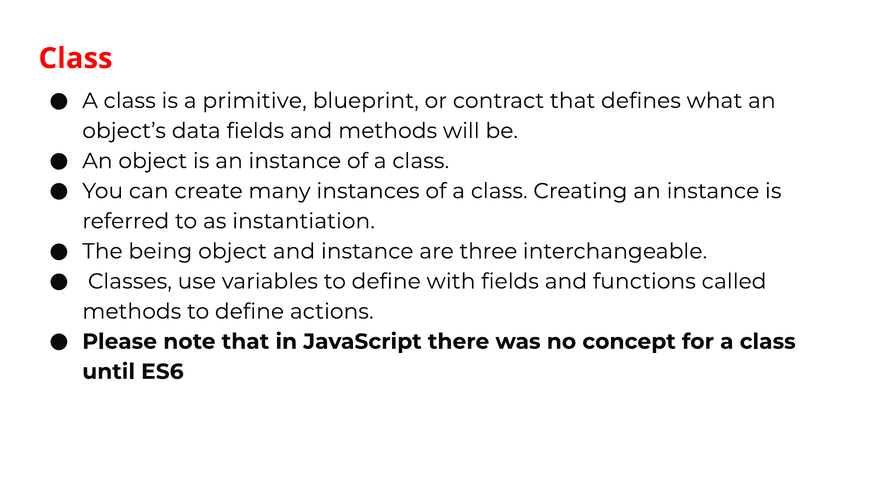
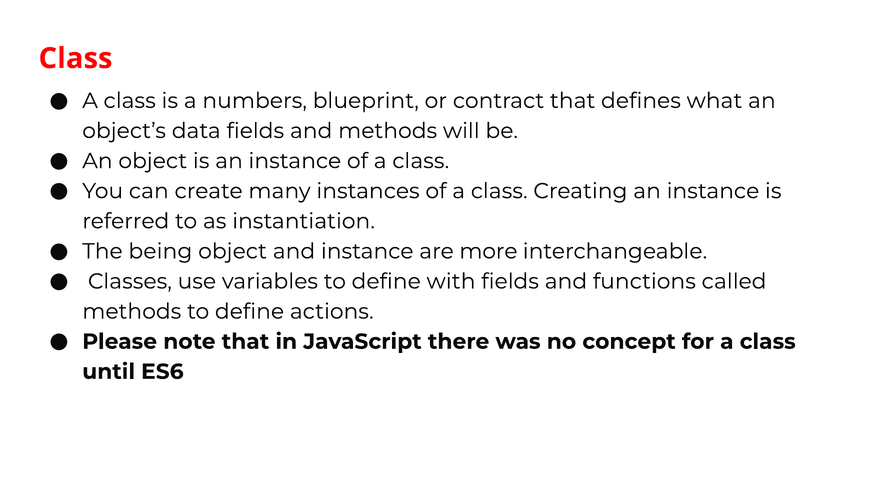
primitive: primitive -> numbers
three: three -> more
